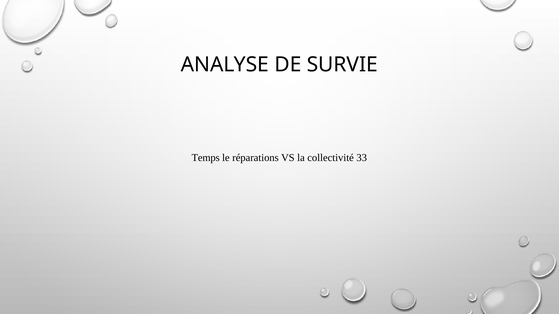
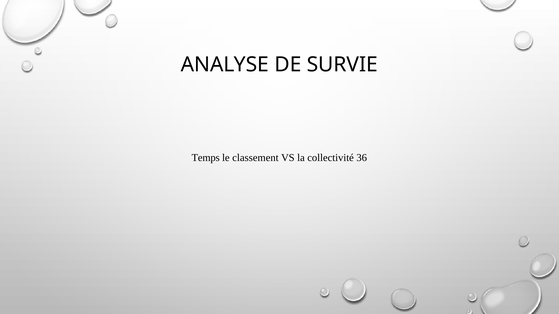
réparations: réparations -> classement
33: 33 -> 36
